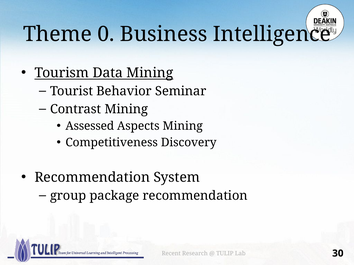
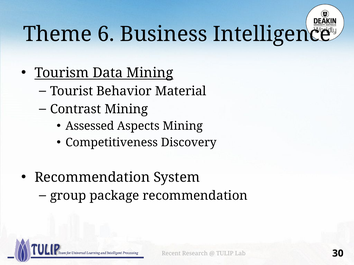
0: 0 -> 6
Seminar: Seminar -> Material
